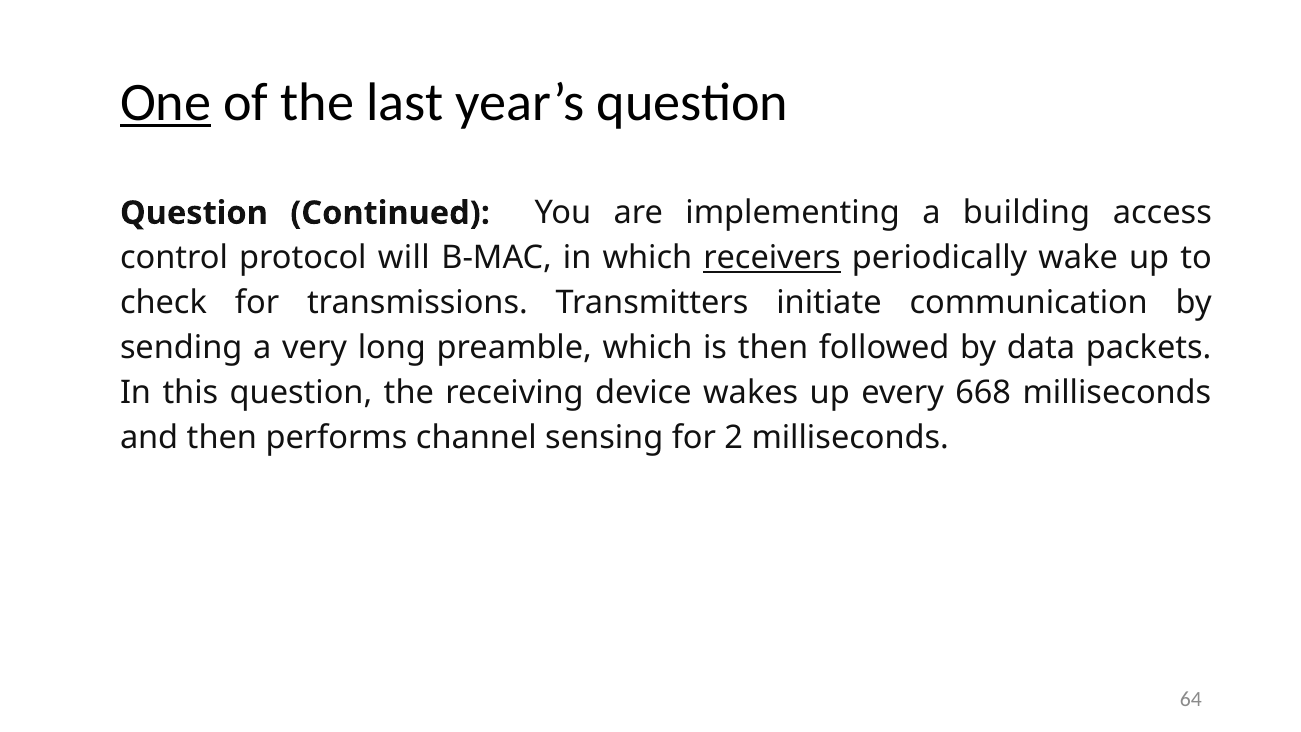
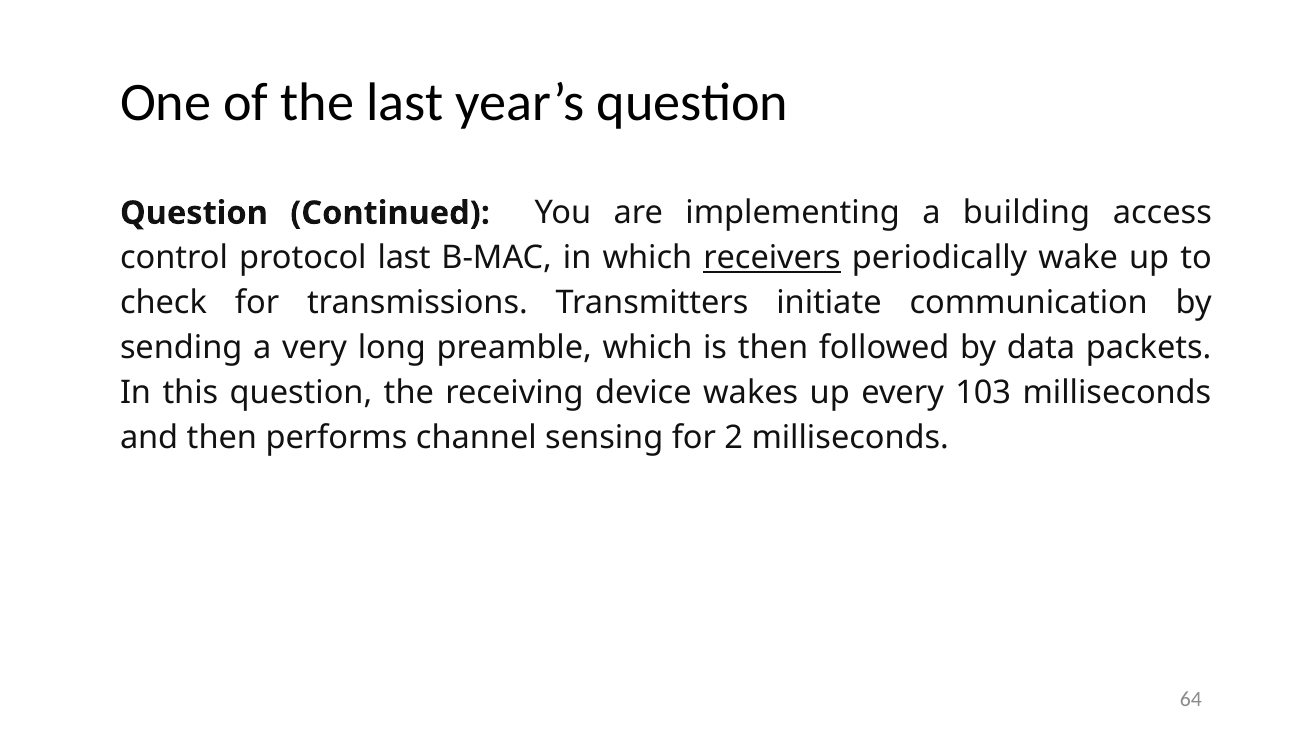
One underline: present -> none
protocol will: will -> last
668: 668 -> 103
